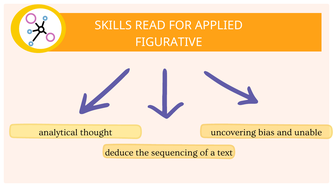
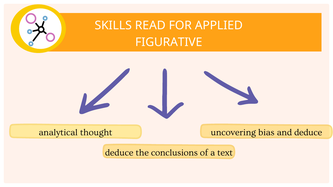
and unable: unable -> deduce
sequencing: sequencing -> conclusions
